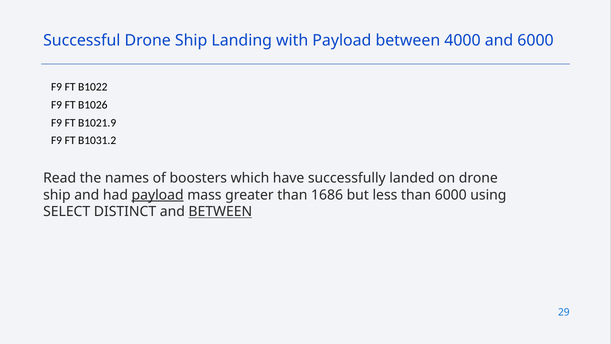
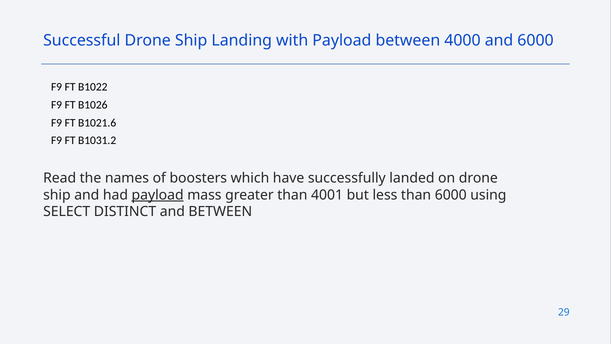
B1021.9: B1021.9 -> B1021.6
1686: 1686 -> 4001
BETWEEN at (220, 211) underline: present -> none
